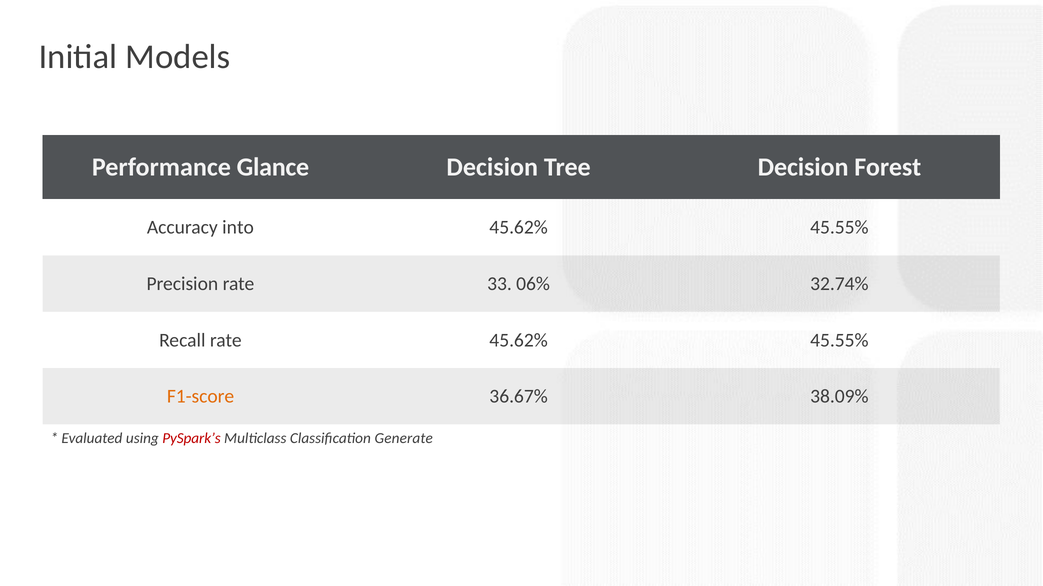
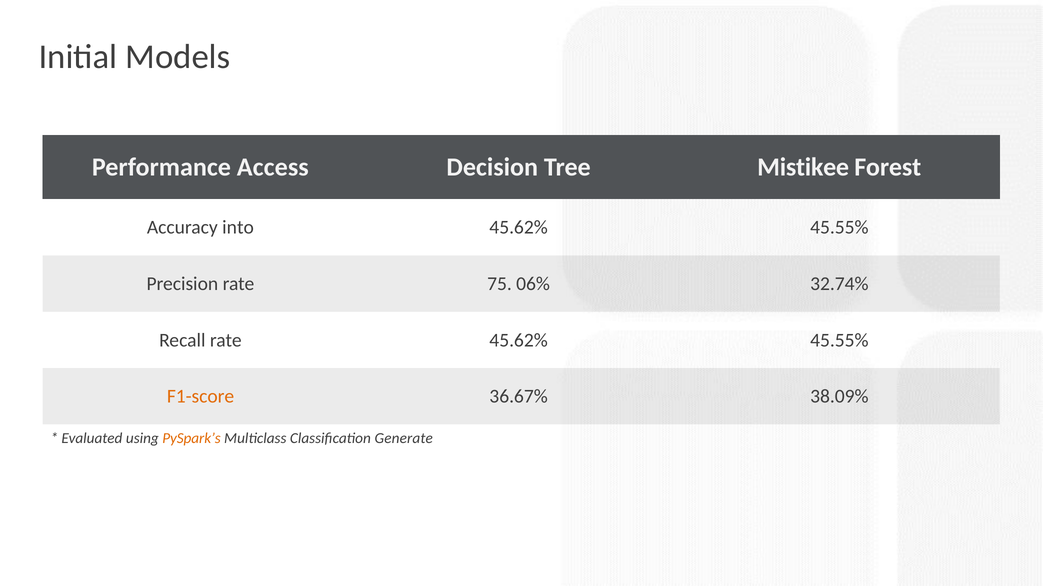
Glance: Glance -> Access
Tree Decision: Decision -> Mistikee
rate 33: 33 -> 75
PySpark’s colour: red -> orange
